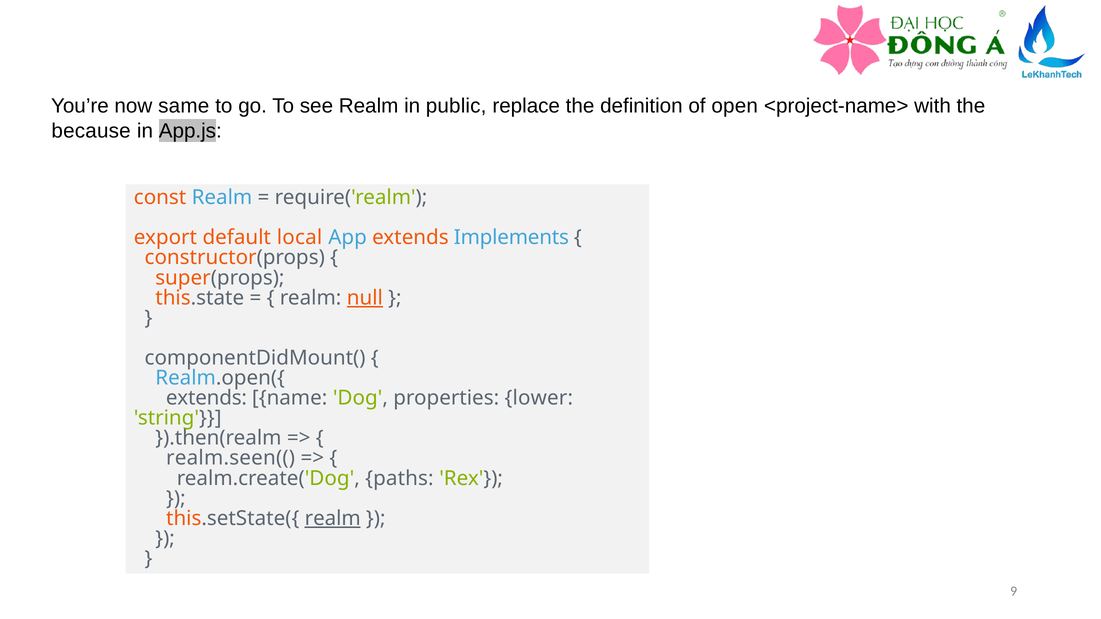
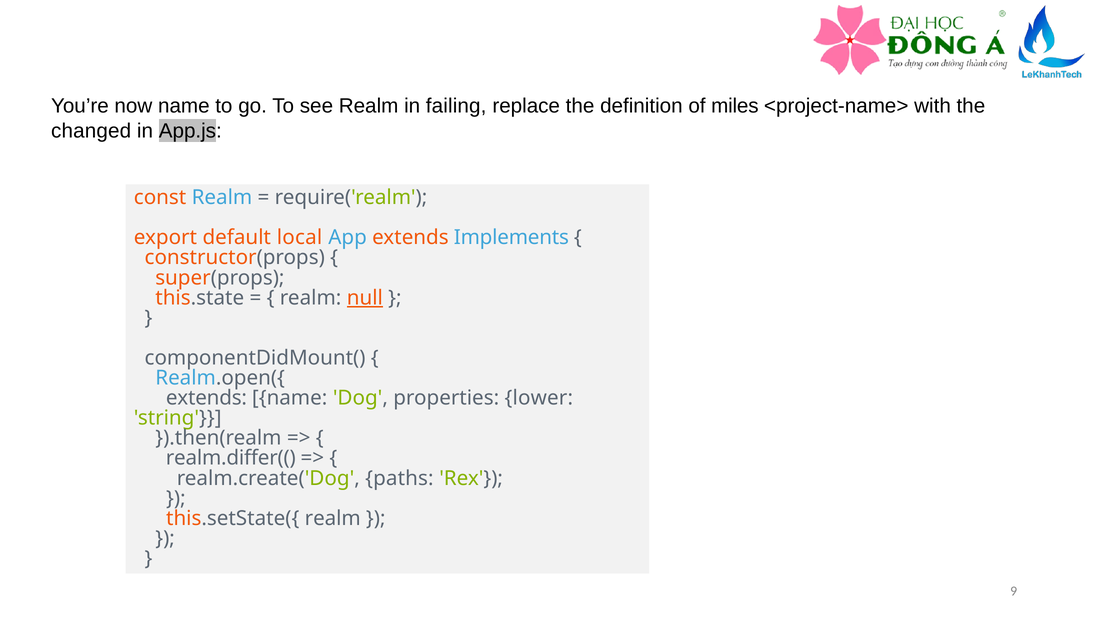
now same: same -> name
public: public -> failing
open: open -> miles
because: because -> changed
realm.seen((: realm.seen(( -> realm.differ((
realm at (333, 519) underline: present -> none
